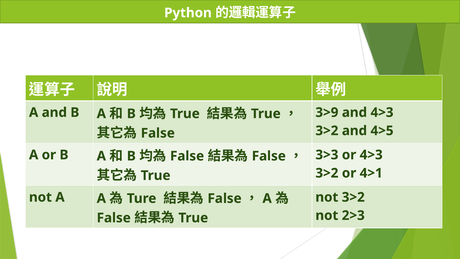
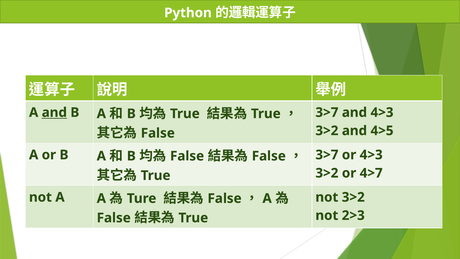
and at (54, 112) underline: none -> present
3>9 at (327, 112): 3>9 -> 3>7
3>3 at (327, 155): 3>3 -> 3>7
4>1: 4>1 -> 4>7
